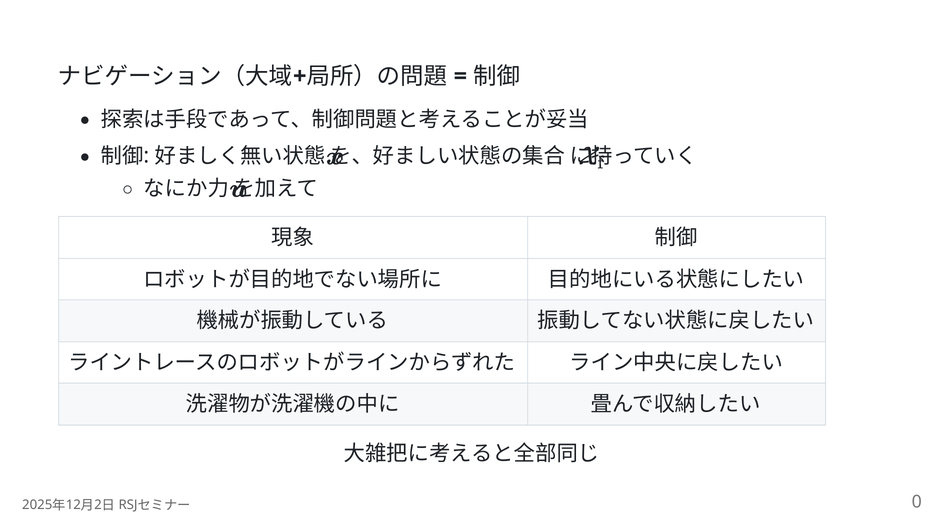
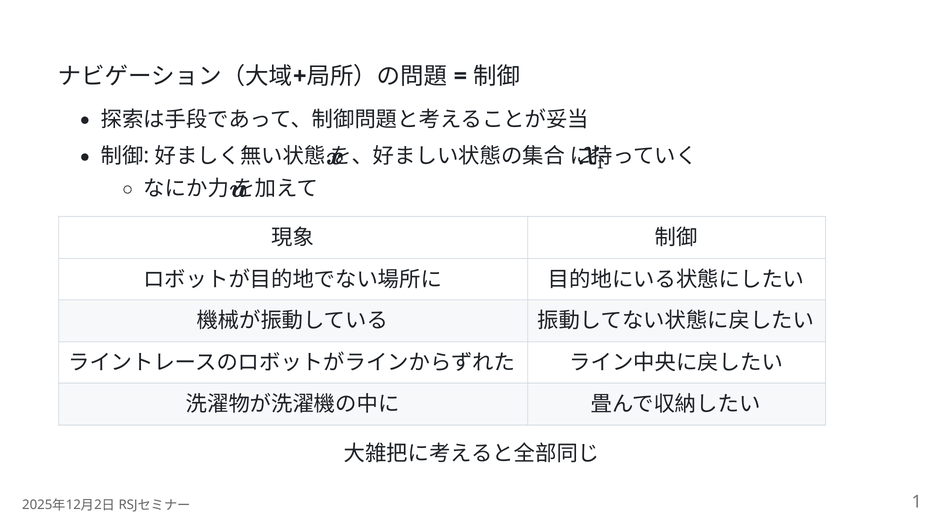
0: 0 -> 1
